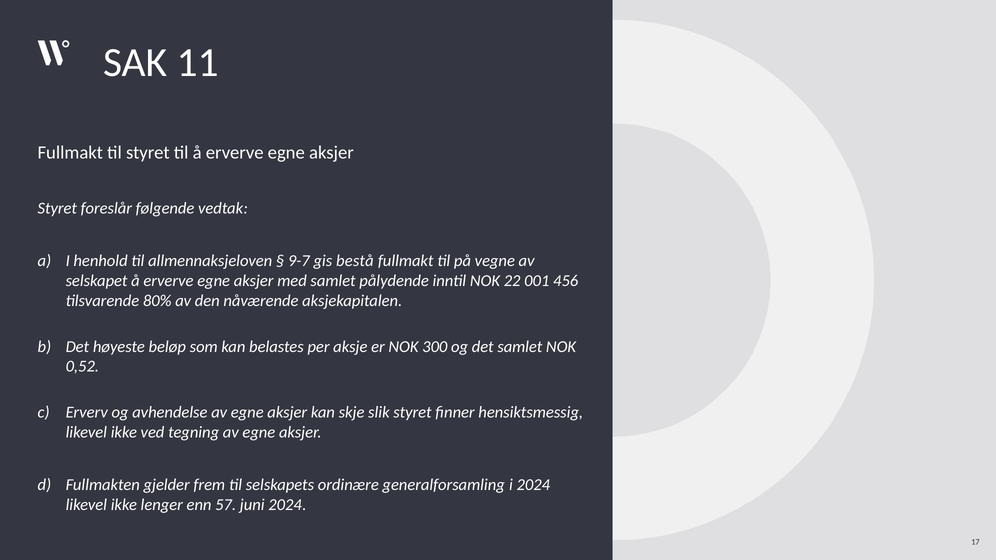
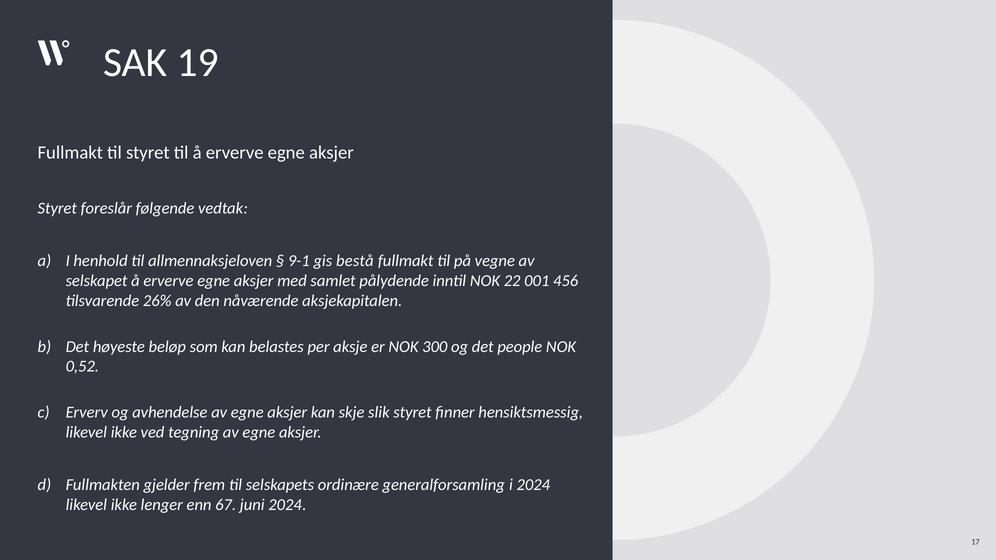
11: 11 -> 19
9-7: 9-7 -> 9-1
80%: 80% -> 26%
det samlet: samlet -> people
57: 57 -> 67
